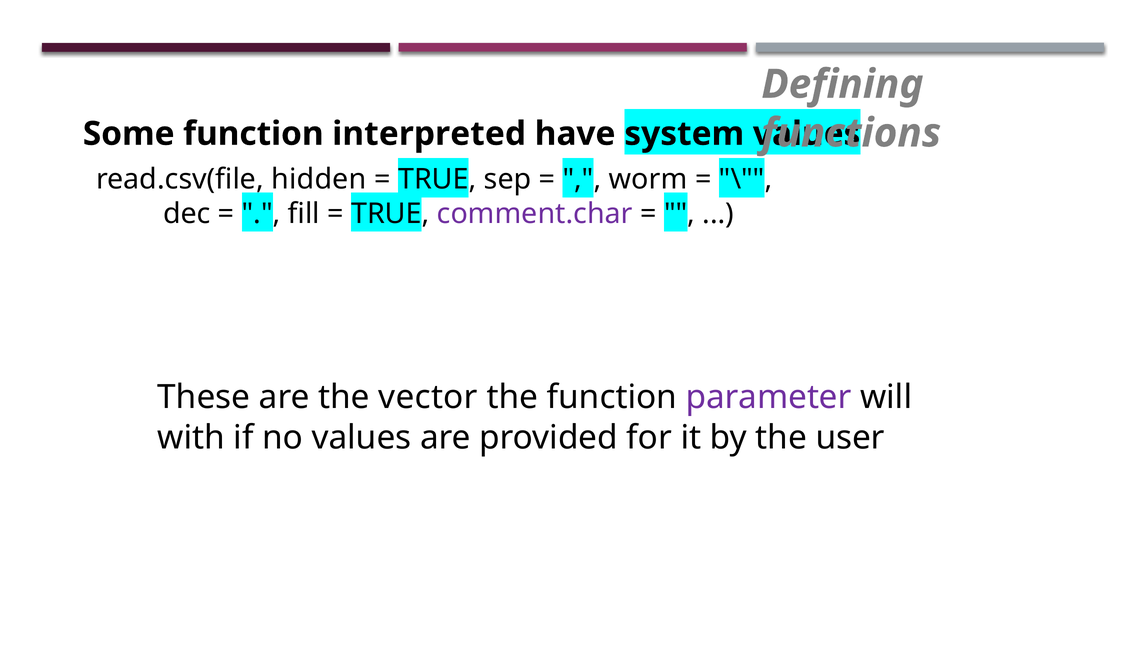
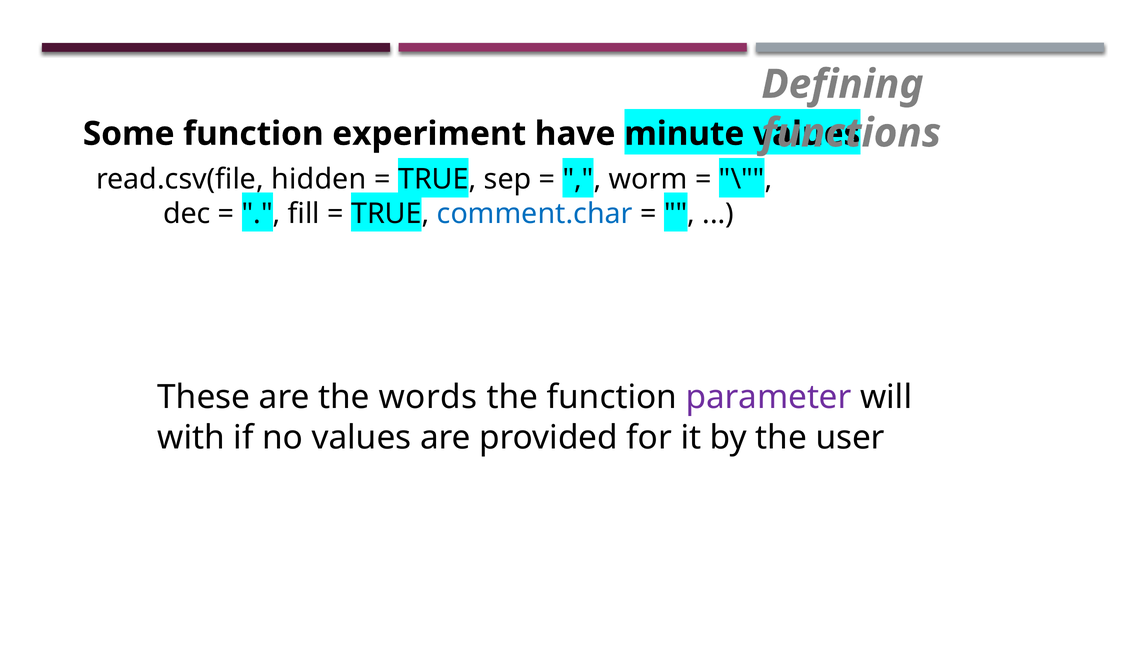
interpreted: interpreted -> experiment
system: system -> minute
comment.char colour: purple -> blue
vector: vector -> words
